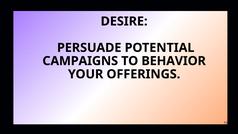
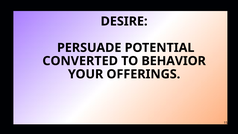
CAMPAIGNS: CAMPAIGNS -> CONVERTED
